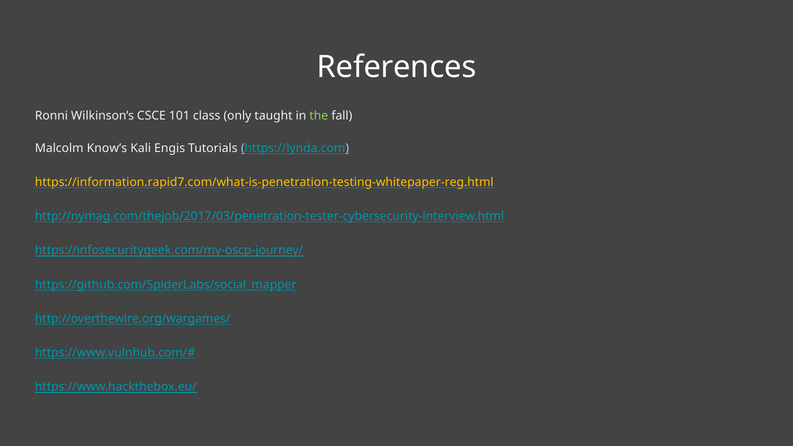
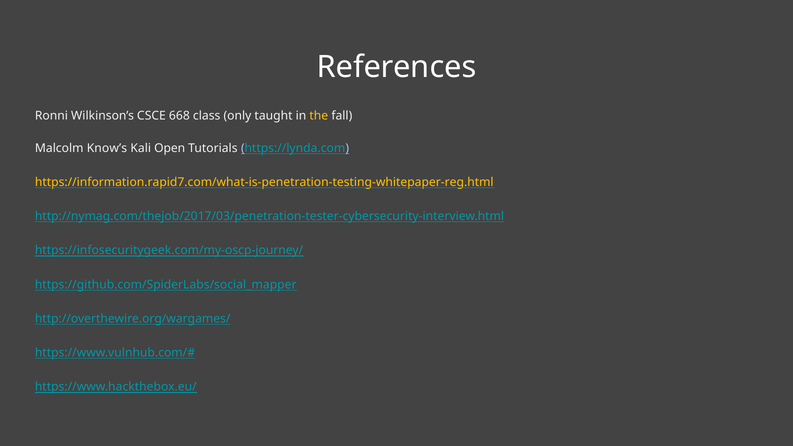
101: 101 -> 668
the colour: light green -> yellow
Engis: Engis -> Open
